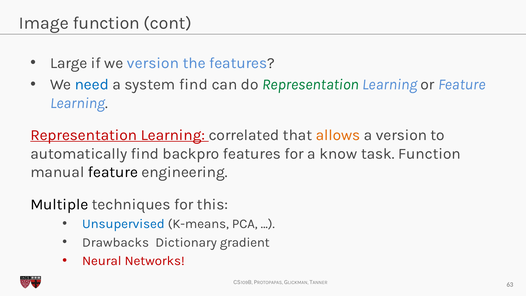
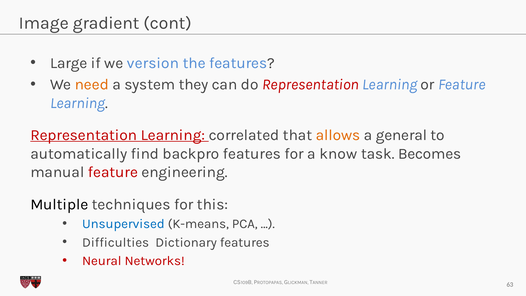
Image function: function -> gradient
need colour: blue -> orange
system find: find -> they
Representation at (311, 85) colour: green -> red
a version: version -> general
task Function: Function -> Becomes
feature at (113, 172) colour: black -> red
Drawbacks: Drawbacks -> Difficulties
Dictionary gradient: gradient -> features
